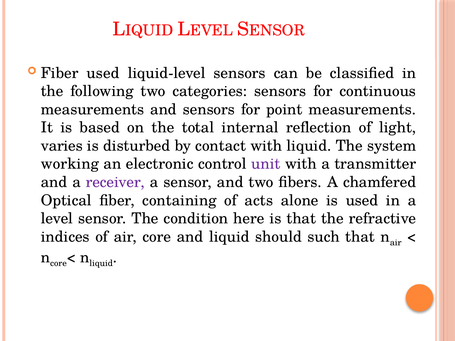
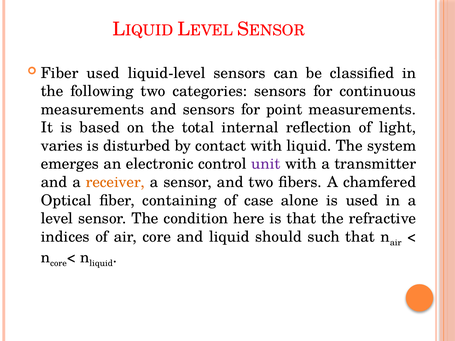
working: working -> emerges
receiver colour: purple -> orange
acts: acts -> case
